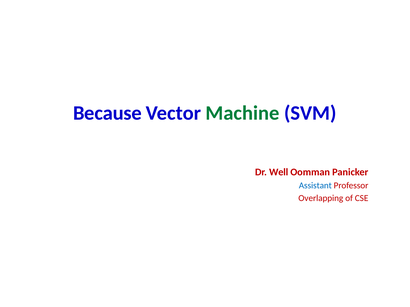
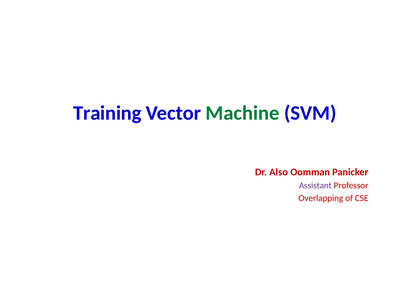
Because: Because -> Training
Well: Well -> Also
Assistant colour: blue -> purple
